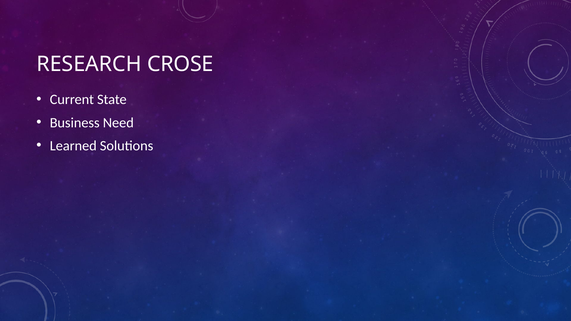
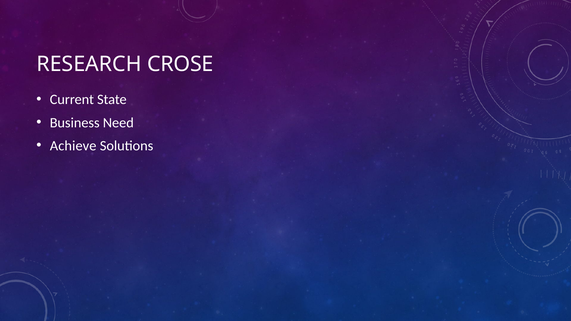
Learned: Learned -> Achieve
